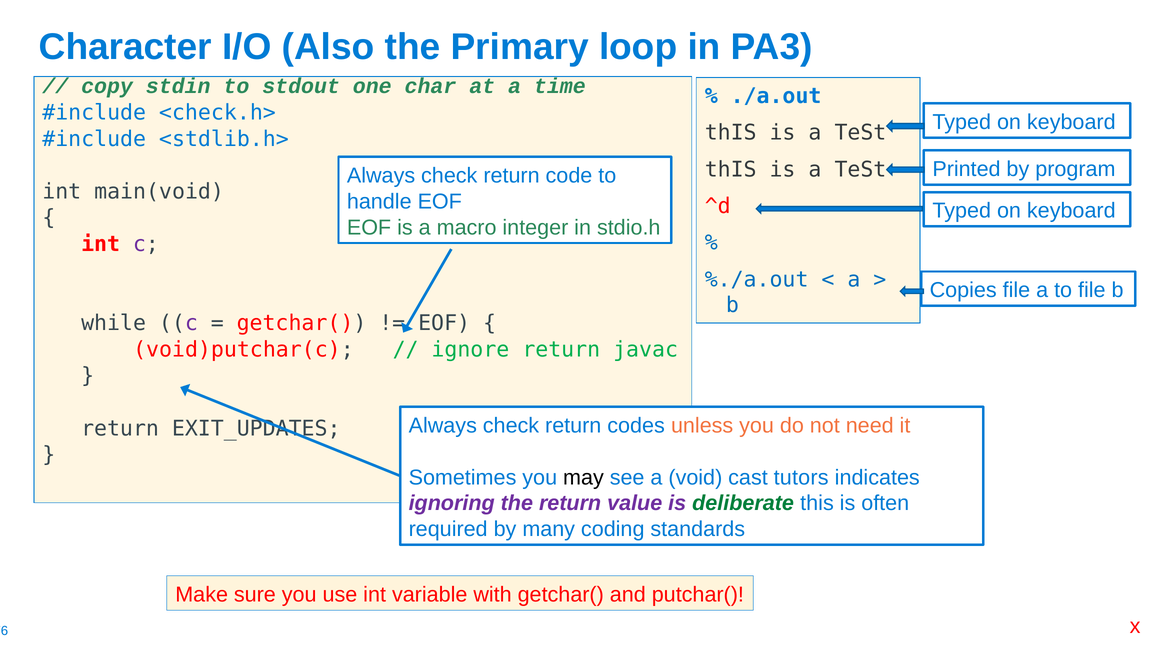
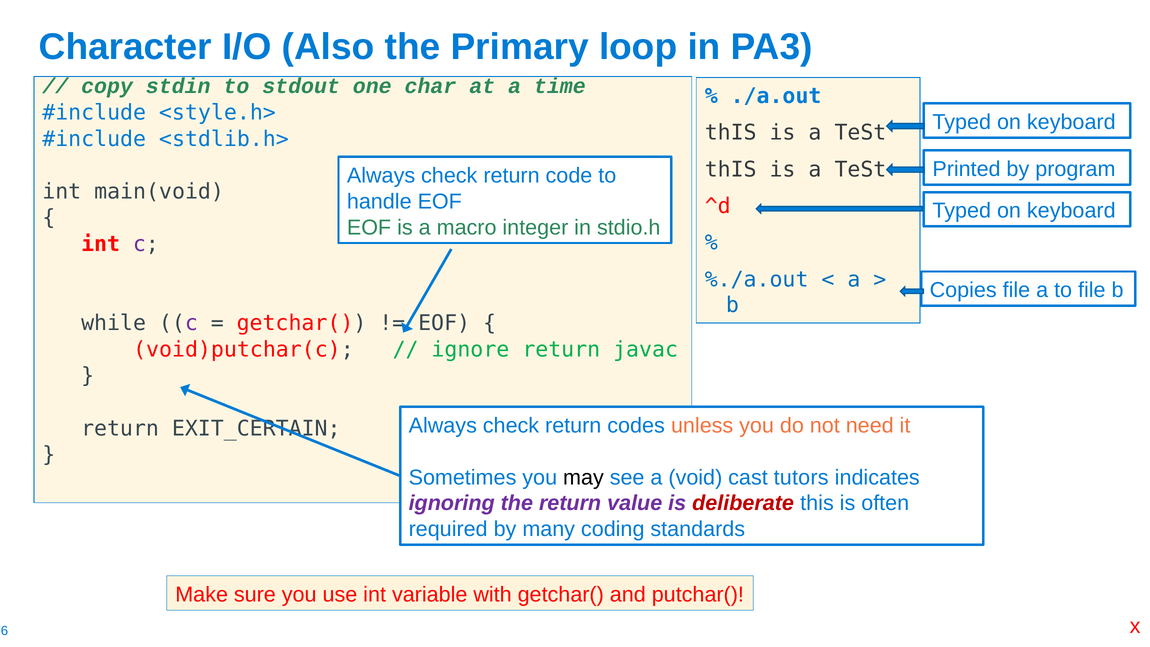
<check.h>: <check.h> -> <style.h>
EXIT_UPDATES: EXIT_UPDATES -> EXIT_CERTAIN
deliberate colour: green -> red
